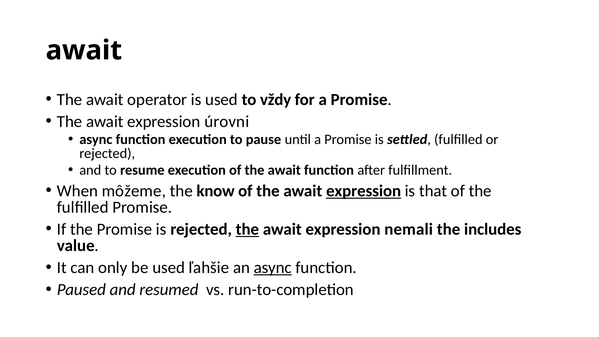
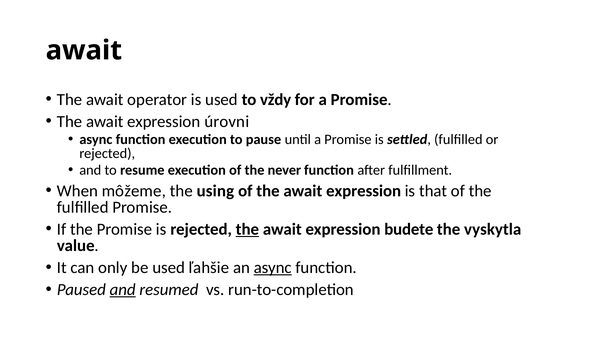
execution of the await: await -> never
know: know -> using
expression at (364, 191) underline: present -> none
nemali: nemali -> budete
includes: includes -> vyskytla
and at (123, 290) underline: none -> present
